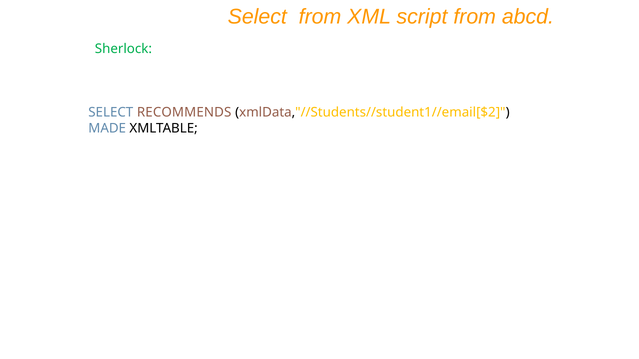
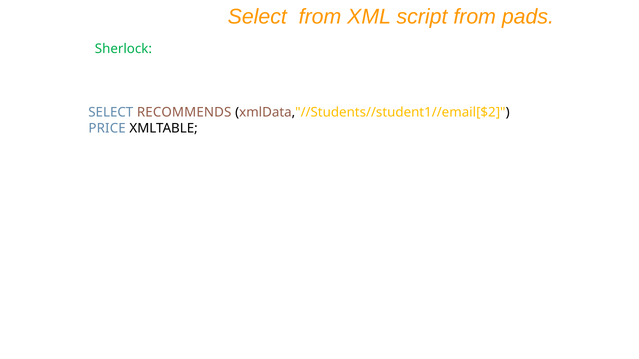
abcd: abcd -> pads
MADE: MADE -> PRICE
